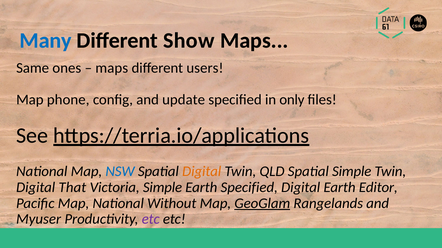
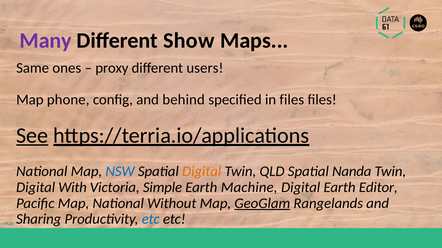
Many colour: blue -> purple
maps at (112, 68): maps -> proxy
update: update -> behind
in only: only -> files
See underline: none -> present
Spatial Simple: Simple -> Nanda
That: That -> With
Earth Specified: Specified -> Machine
Myuser: Myuser -> Sharing
etc at (151, 220) colour: purple -> blue
